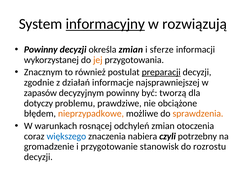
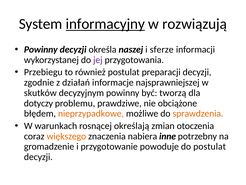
określa zmian: zmian -> naszej
jej colour: orange -> purple
Znacznym: Znacznym -> Przebiegu
preparacji underline: present -> none
zapasów: zapasów -> skutków
odchyleń: odchyleń -> określają
większego colour: blue -> orange
czyli: czyli -> inne
stanowisk: stanowisk -> powoduje
do rozrostu: rozrostu -> postulat
